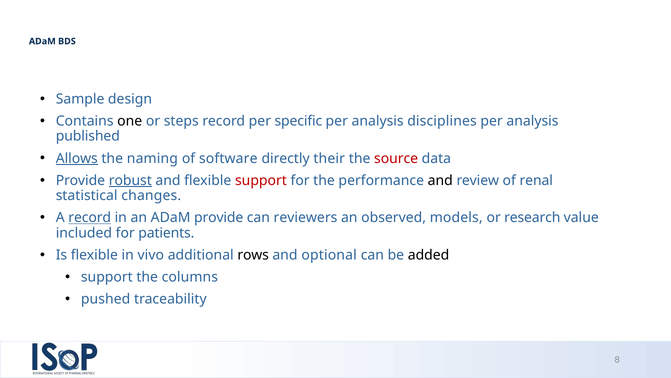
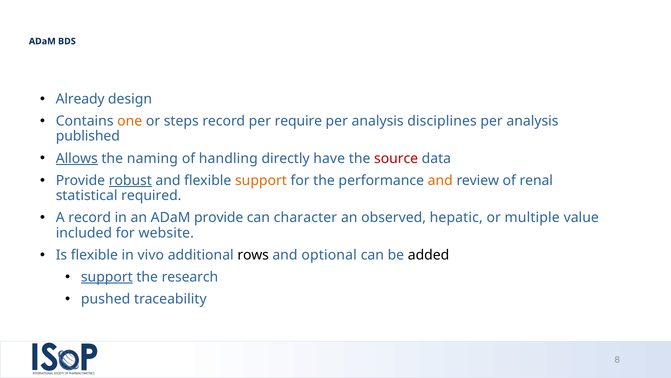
Sample: Sample -> Already
one colour: black -> orange
specific: specific -> require
software: software -> handling
their: their -> have
support at (261, 180) colour: red -> orange
and at (440, 180) colour: black -> orange
changes: changes -> required
record at (90, 217) underline: present -> none
reviewers: reviewers -> character
models: models -> hepatic
research: research -> multiple
patients: patients -> website
support at (107, 277) underline: none -> present
columns: columns -> research
